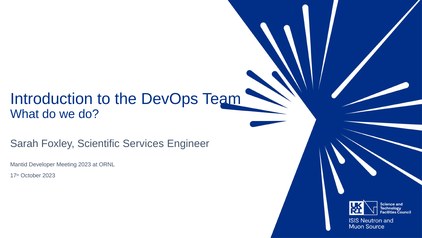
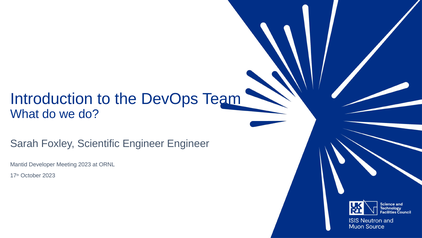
Scientific Services: Services -> Engineer
